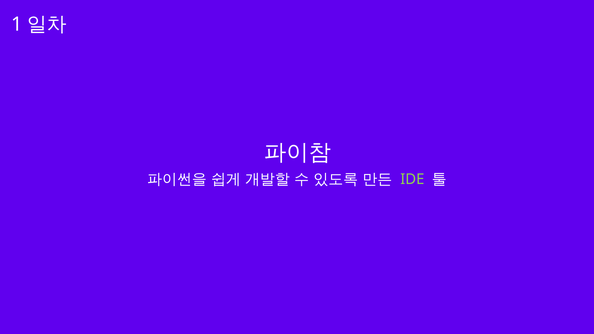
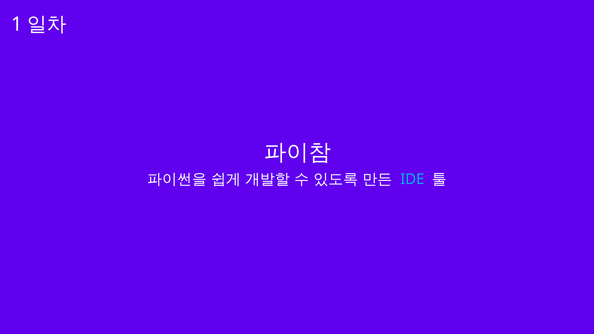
IDE colour: light green -> light blue
